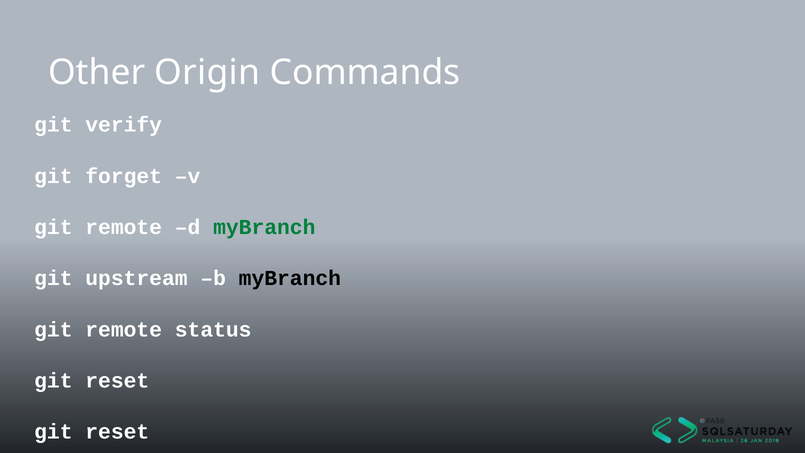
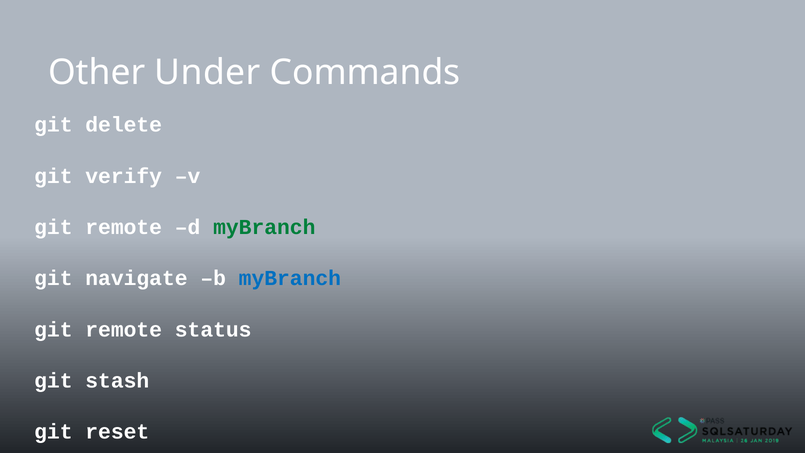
Origin: Origin -> Under
verify: verify -> delete
forget: forget -> verify
upstream: upstream -> navigate
myBranch at (290, 278) colour: black -> blue
reset at (117, 380): reset -> stash
